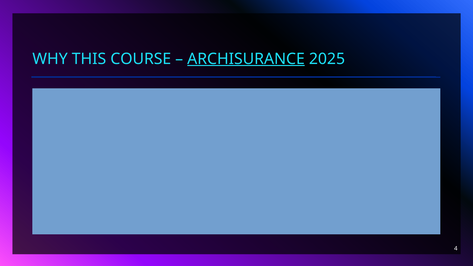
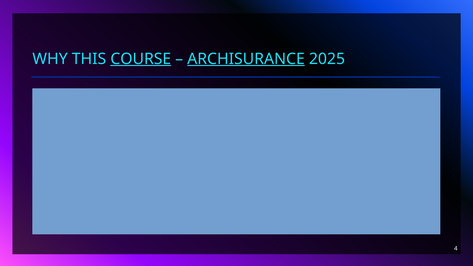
COURSE underline: none -> present
